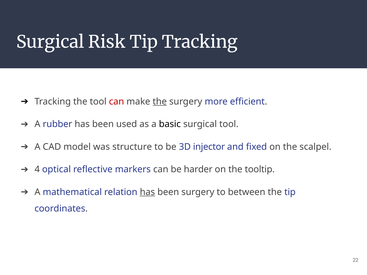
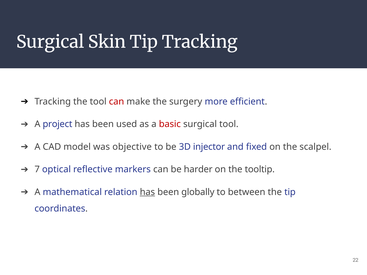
Risk: Risk -> Skin
the at (160, 102) underline: present -> none
rubber: rubber -> project
basic colour: black -> red
structure: structure -> objective
4: 4 -> 7
been surgery: surgery -> globally
